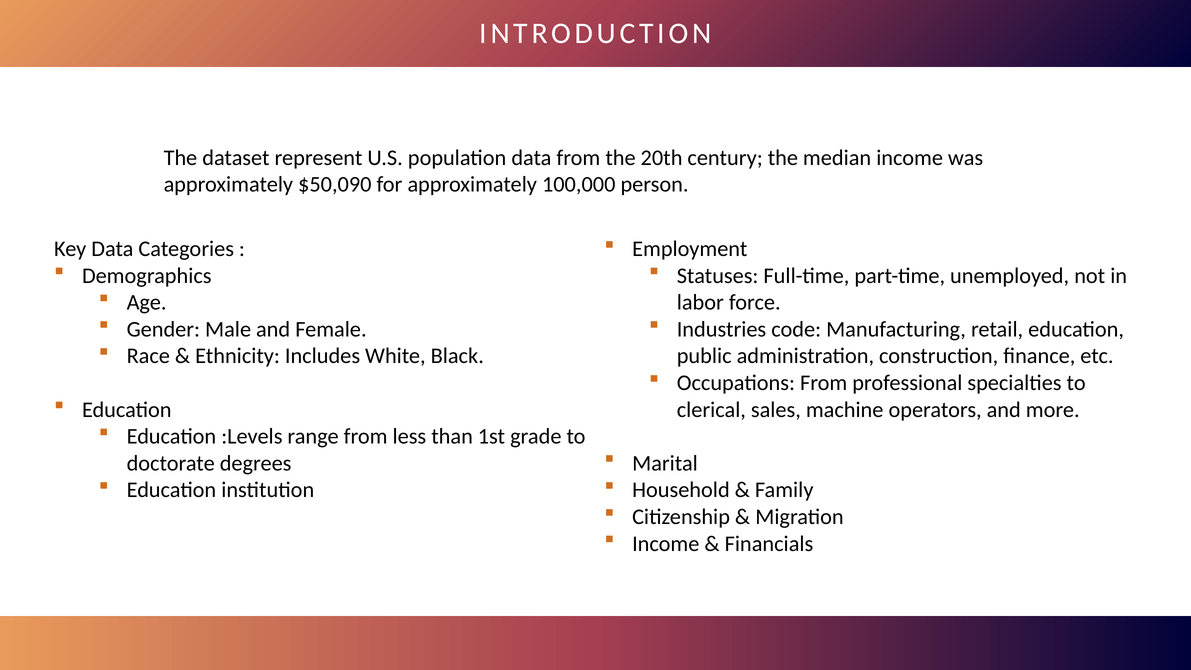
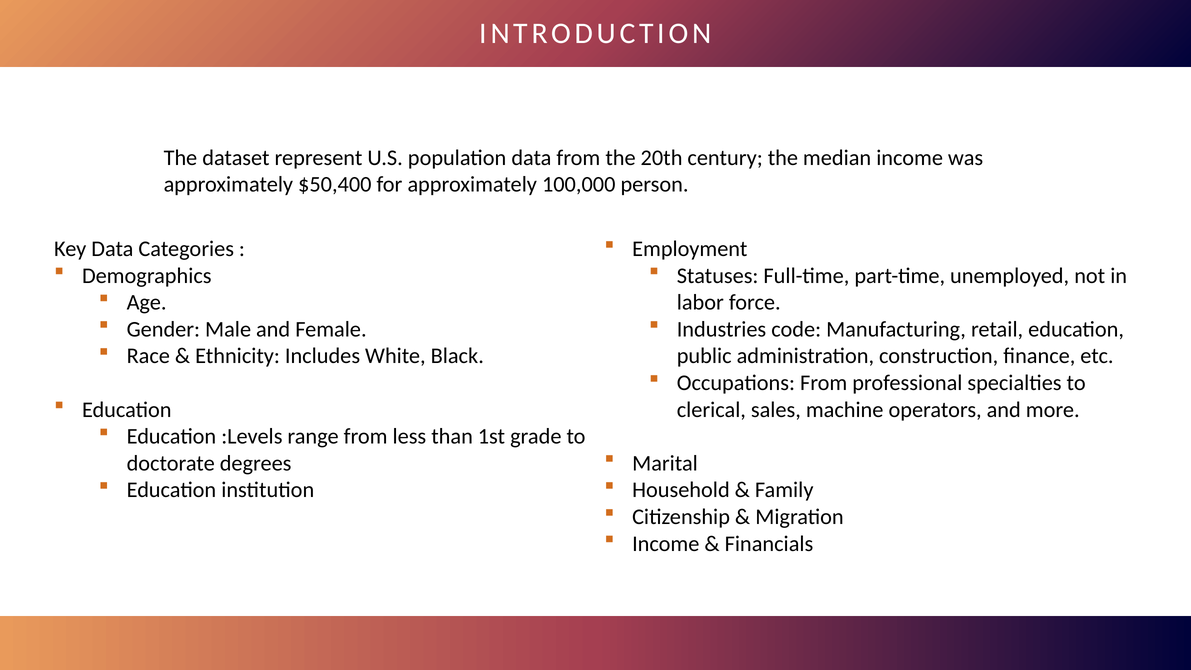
$50,090: $50,090 -> $50,400
